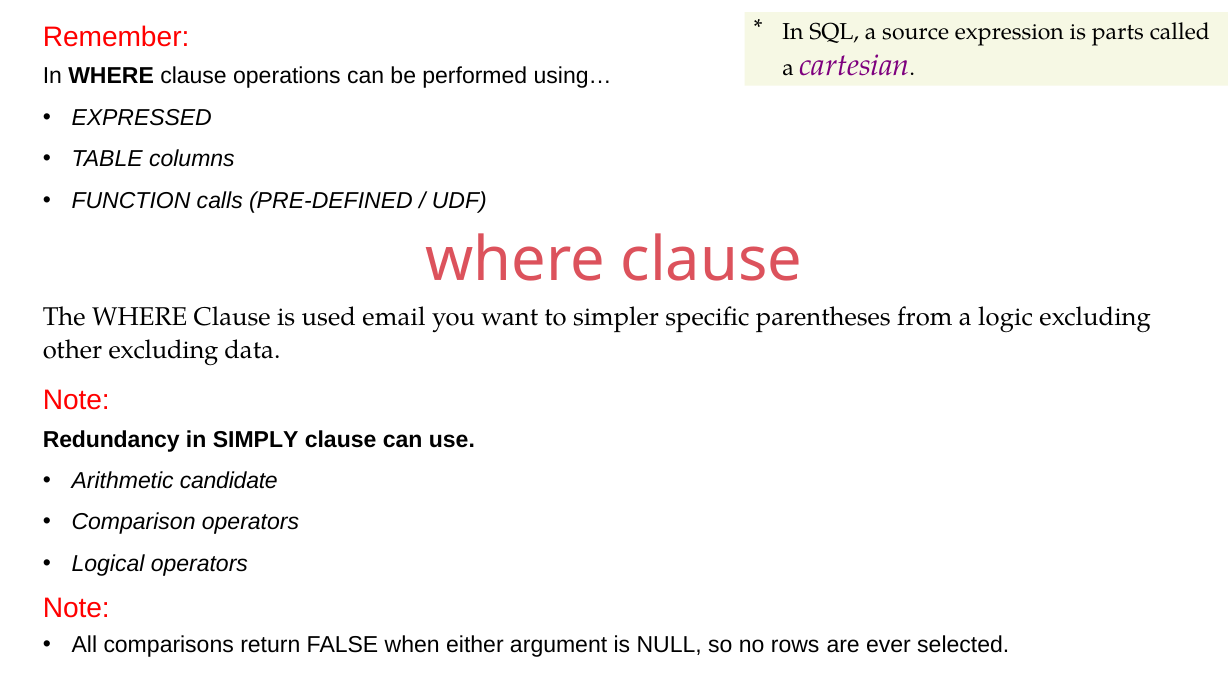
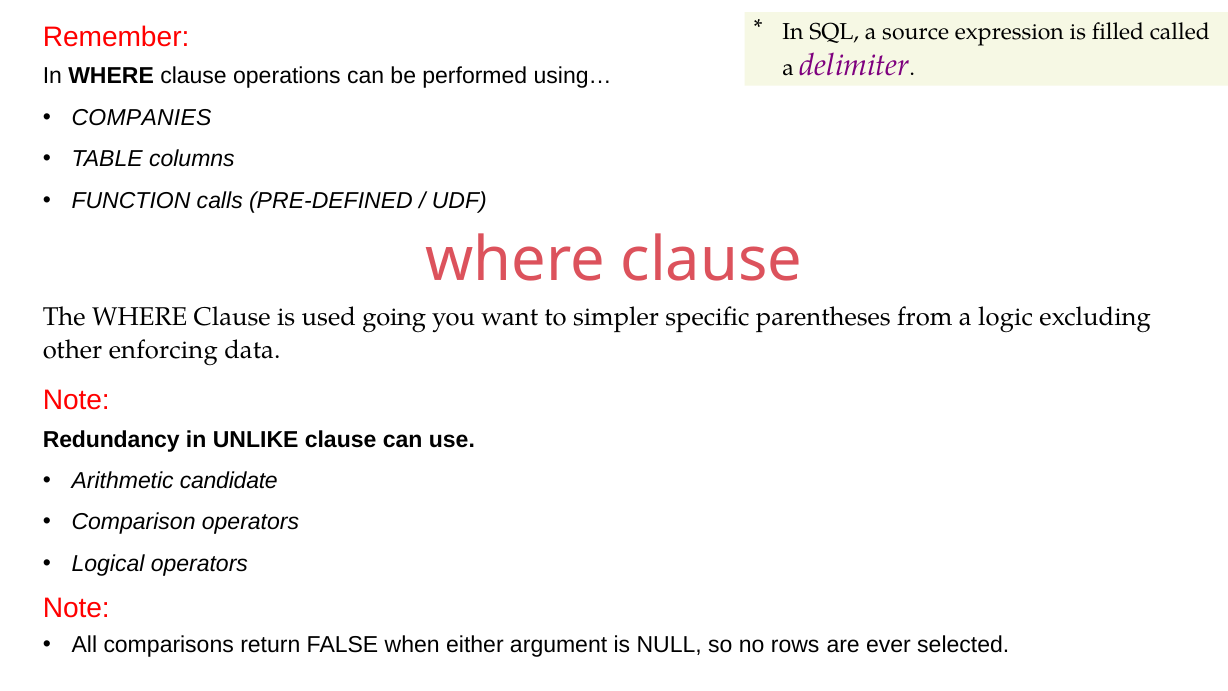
parts: parts -> filled
cartesian: cartesian -> delimiter
EXPRESSED: EXPRESSED -> COMPANIES
email: email -> going
other excluding: excluding -> enforcing
SIMPLY: SIMPLY -> UNLIKE
